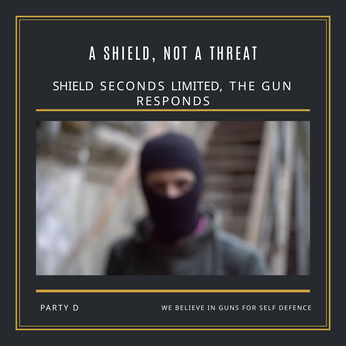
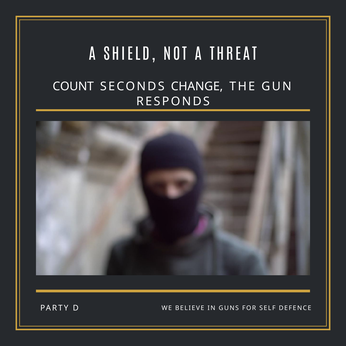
SHIELD at (73, 86): SHIELD -> COUNT
LIMITED: LIMITED -> CHANGE
